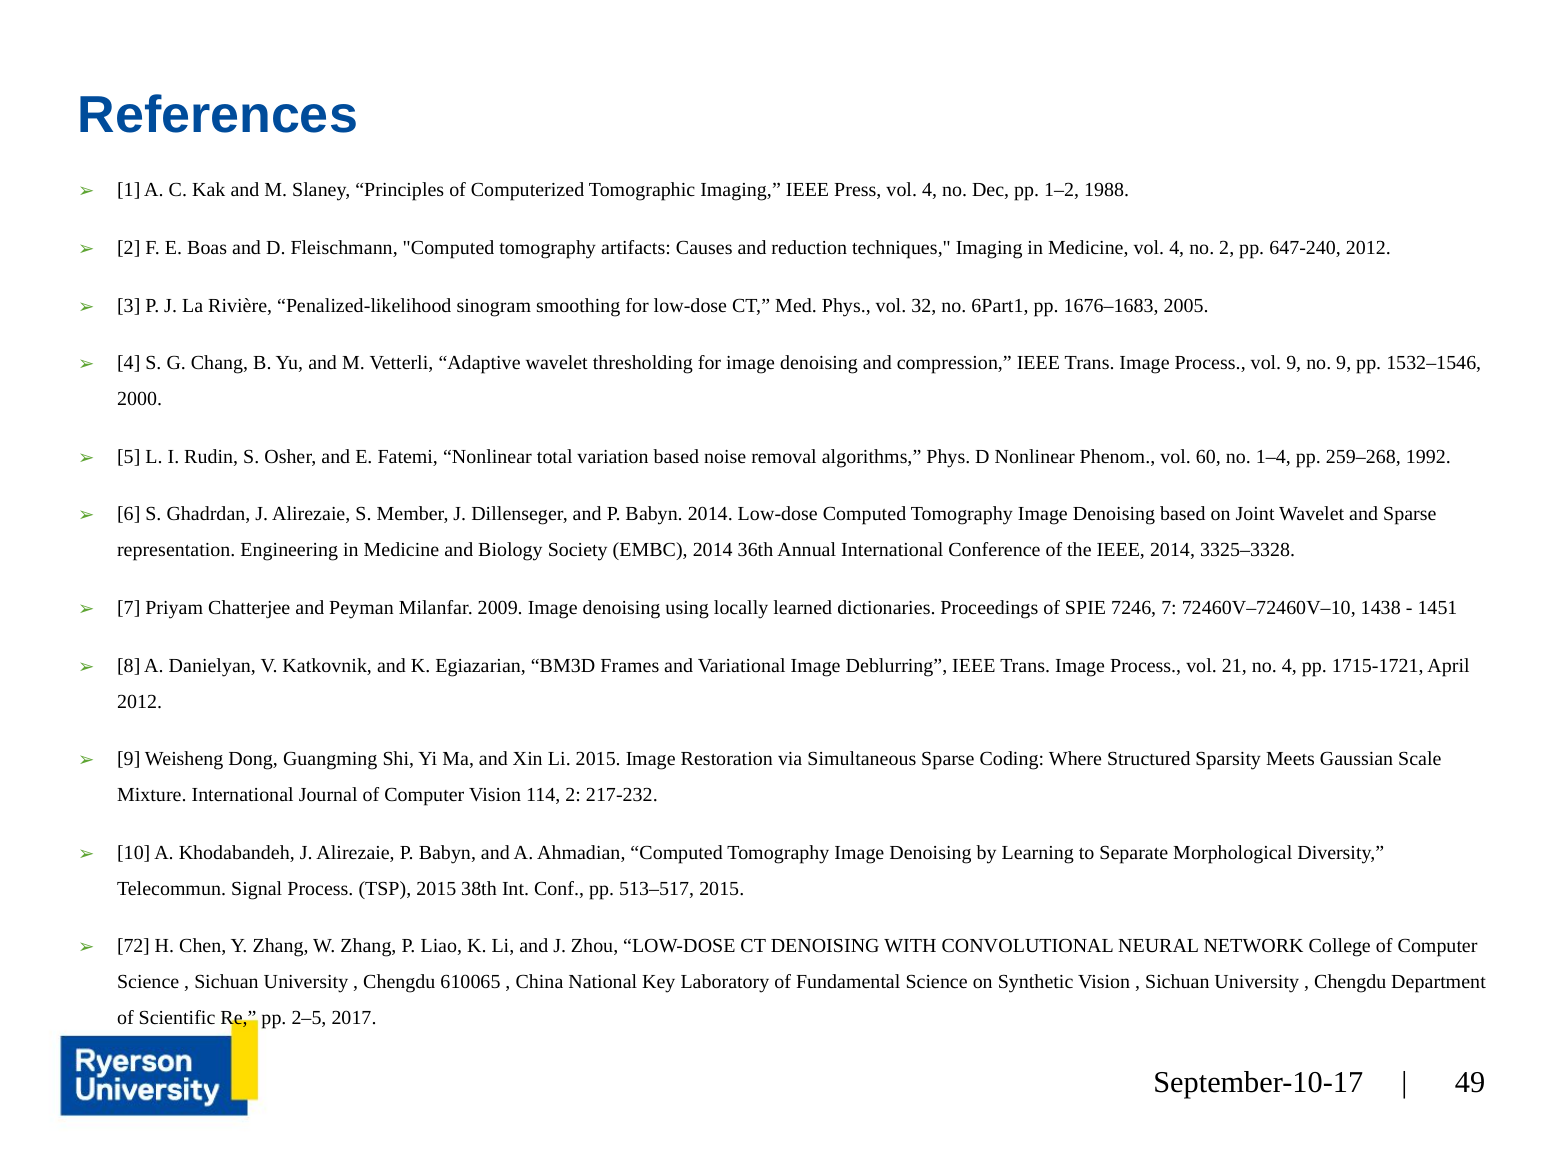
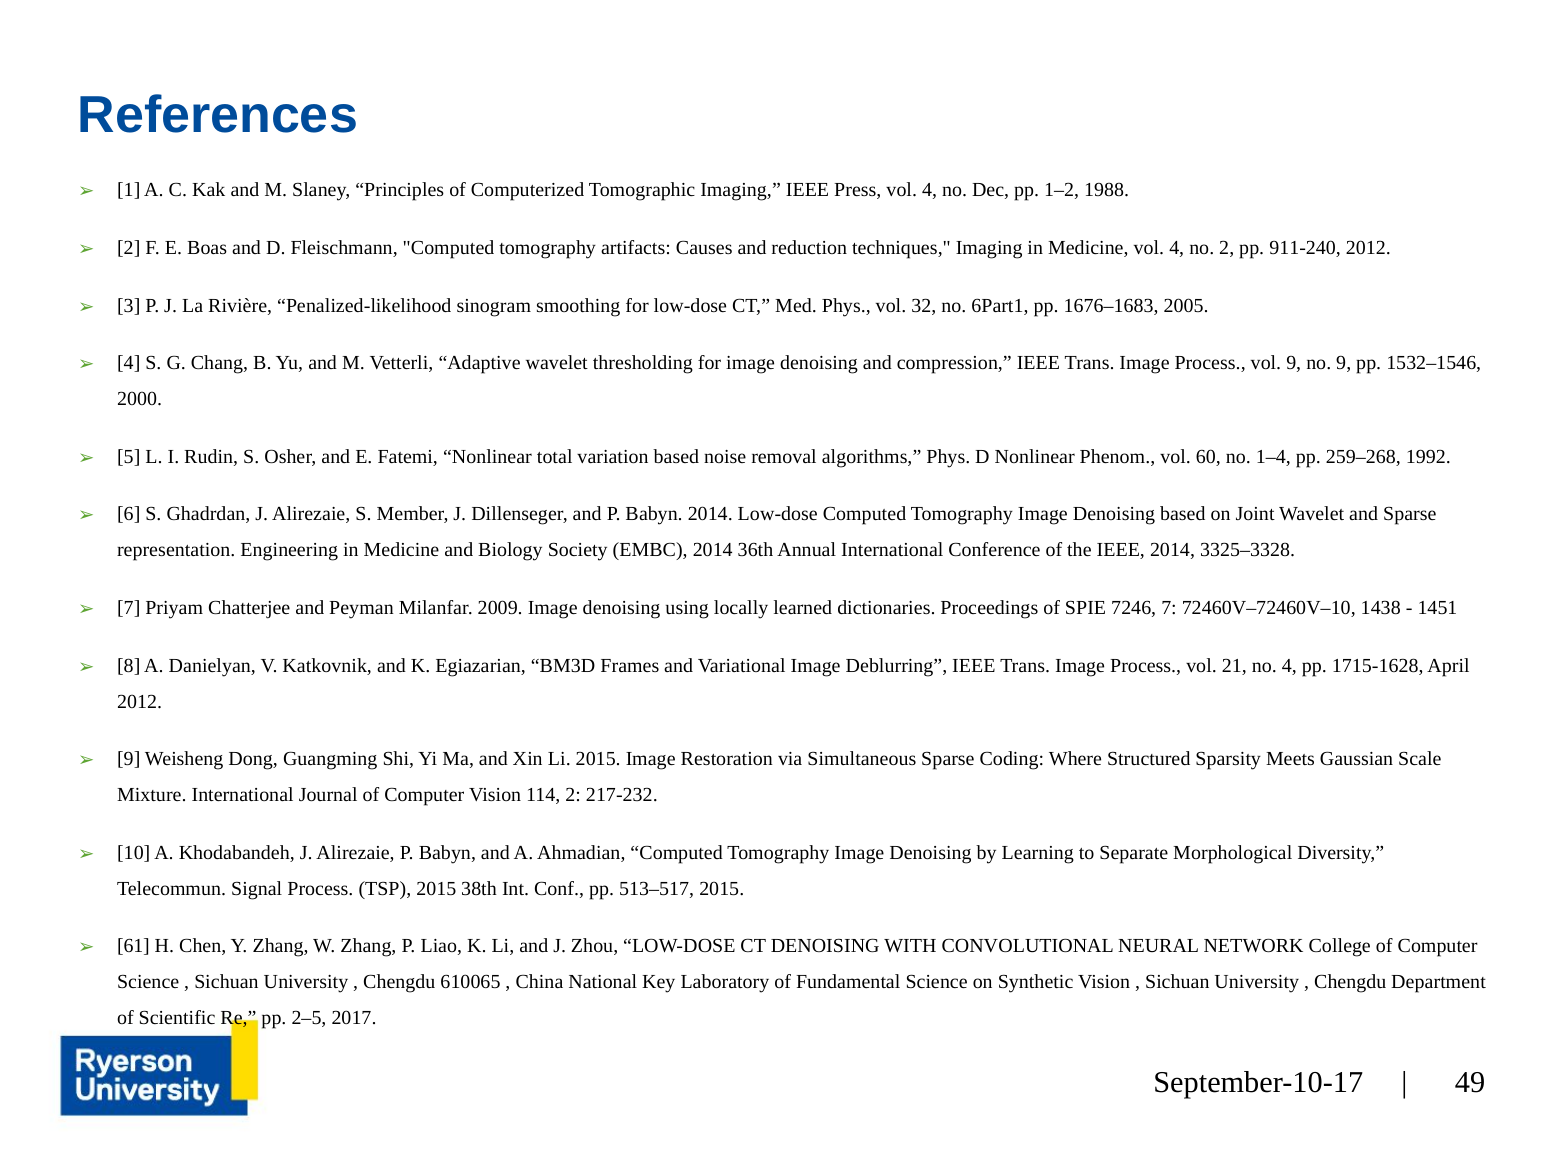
647-240: 647-240 -> 911-240
1715-1721: 1715-1721 -> 1715-1628
72: 72 -> 61
